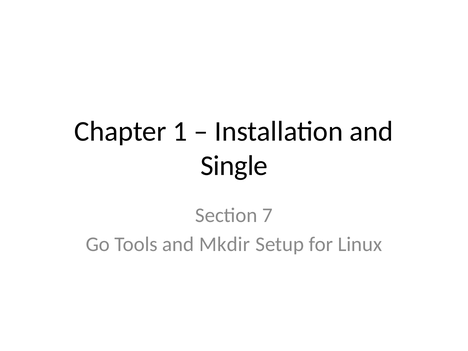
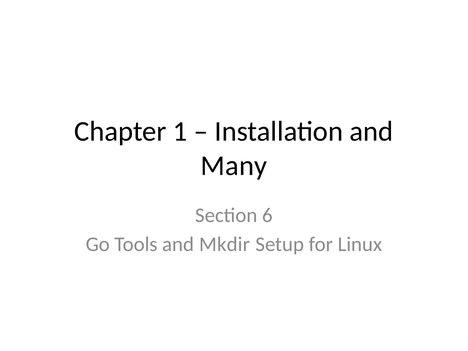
Single: Single -> Many
7: 7 -> 6
